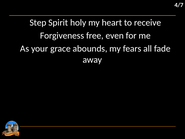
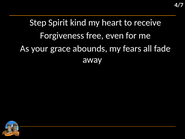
holy: holy -> kind
